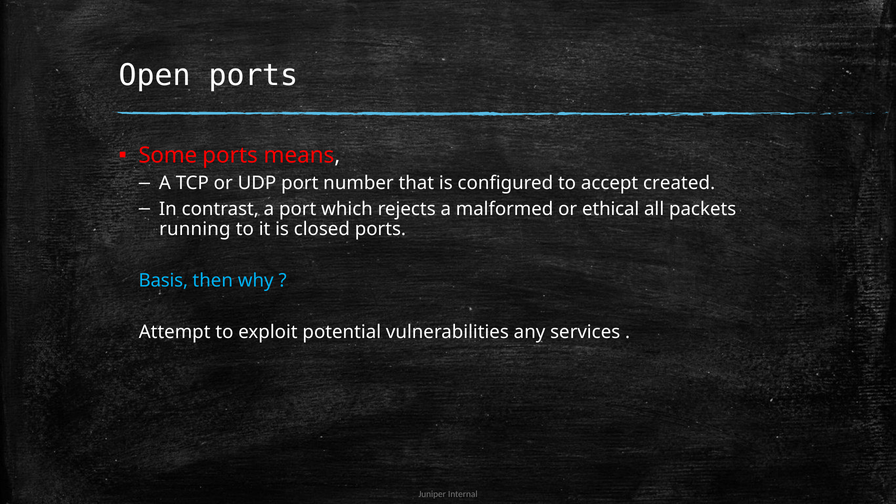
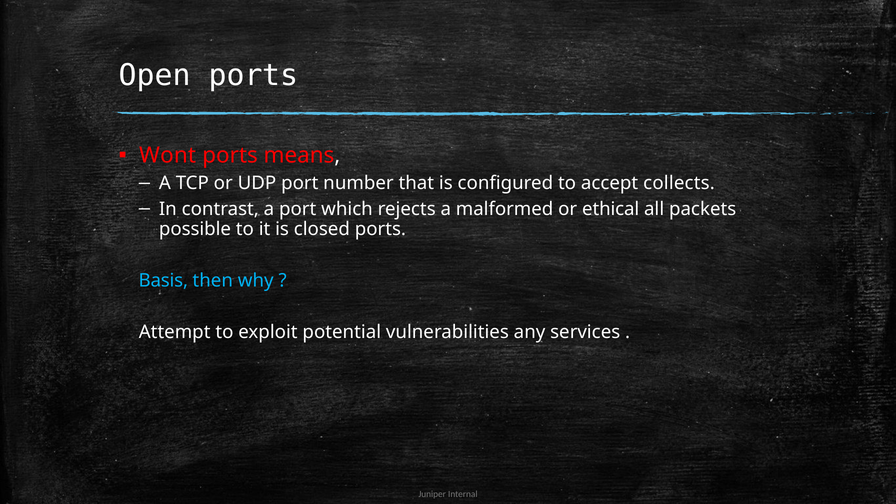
Some: Some -> Wont
created: created -> collects
running: running -> possible
